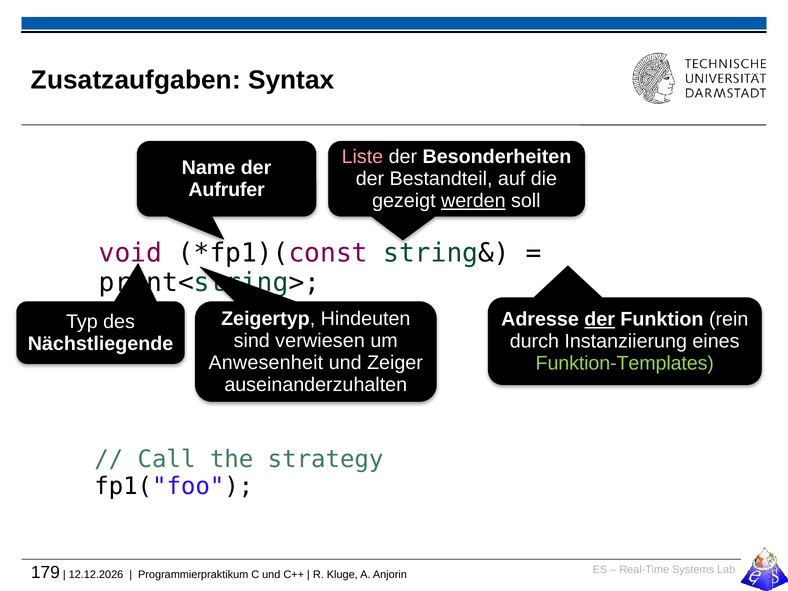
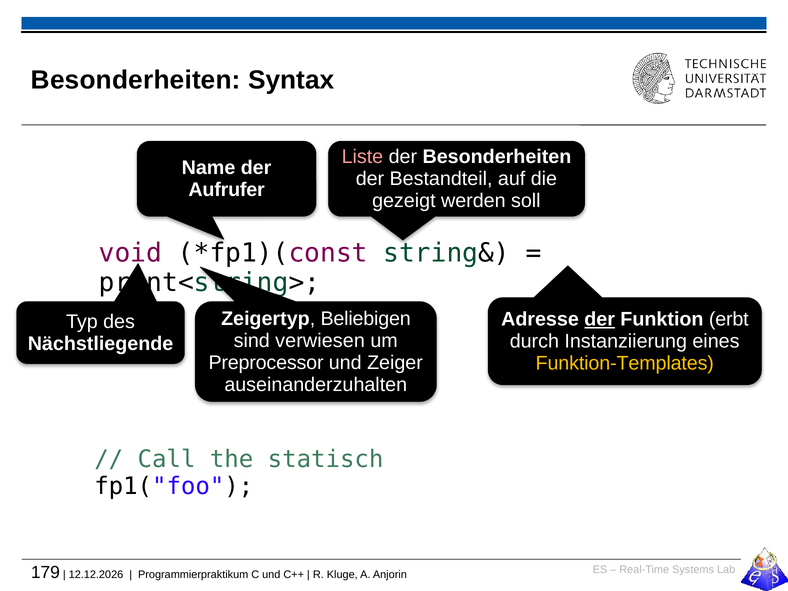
Zusatzaufgaben at (136, 80): Zusatzaufgaben -> Besonderheiten
werden underline: present -> none
Hindeuten: Hindeuten -> Beliebigen
rein: rein -> erbt
Anwesenheit: Anwesenheit -> Preprocessor
Funktion-Templates colour: light green -> yellow
strategy: strategy -> statisch
